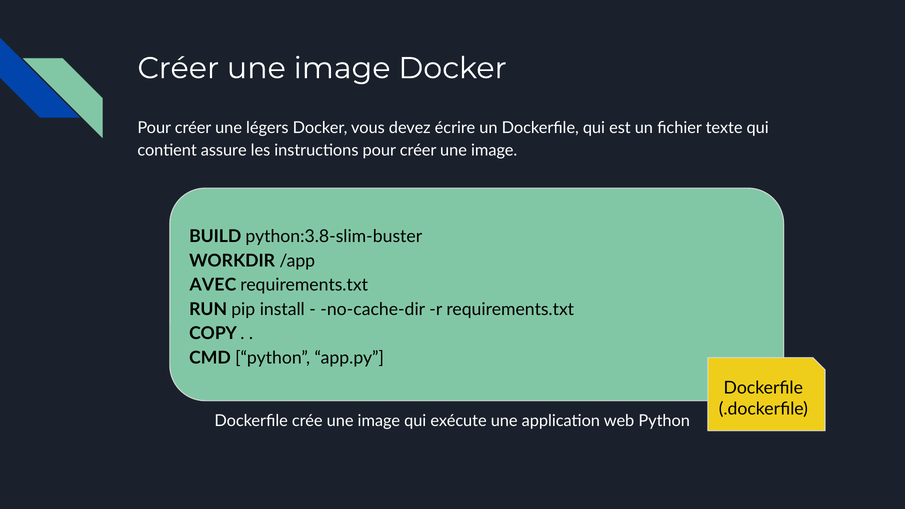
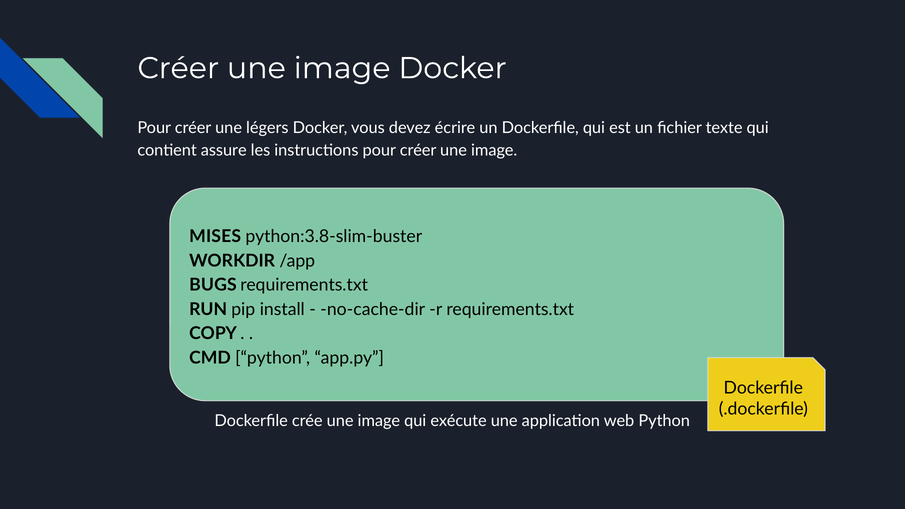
BUILD: BUILD -> MISES
AVEC: AVEC -> BUGS
